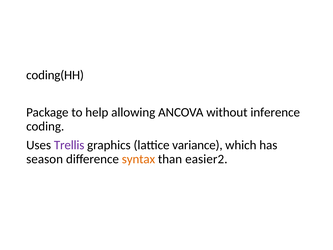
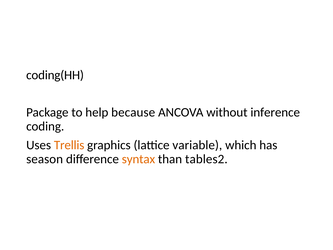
allowing: allowing -> because
Trellis colour: purple -> orange
variance: variance -> variable
easier2: easier2 -> tables2
